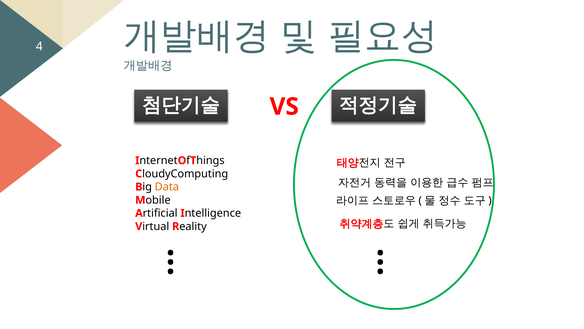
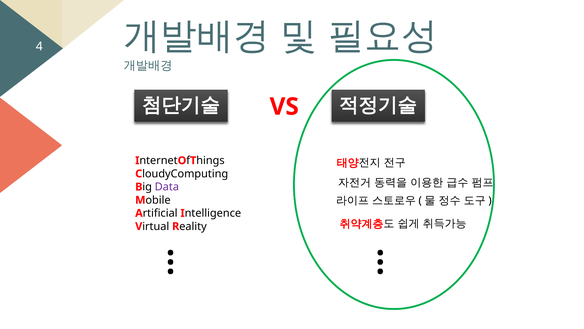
Data colour: orange -> purple
